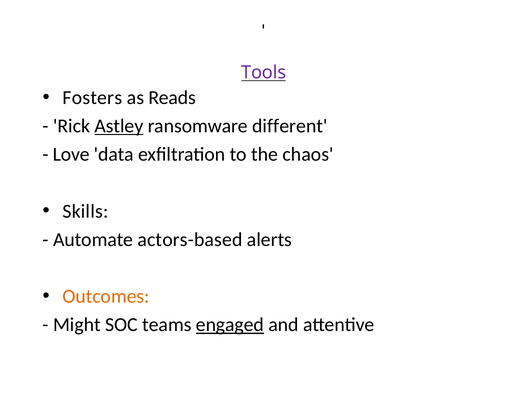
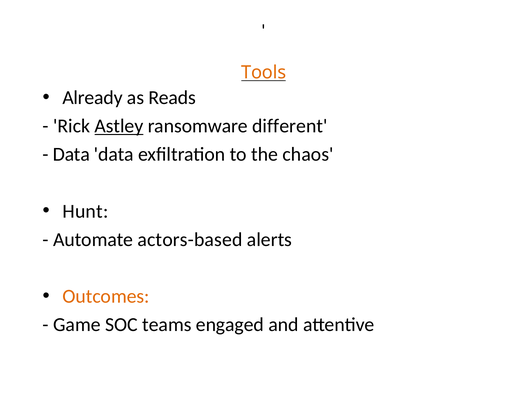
Tools colour: purple -> orange
Fosters: Fosters -> Already
Love at (71, 154): Love -> Data
Skills: Skills -> Hunt
Might: Might -> Game
engaged underline: present -> none
